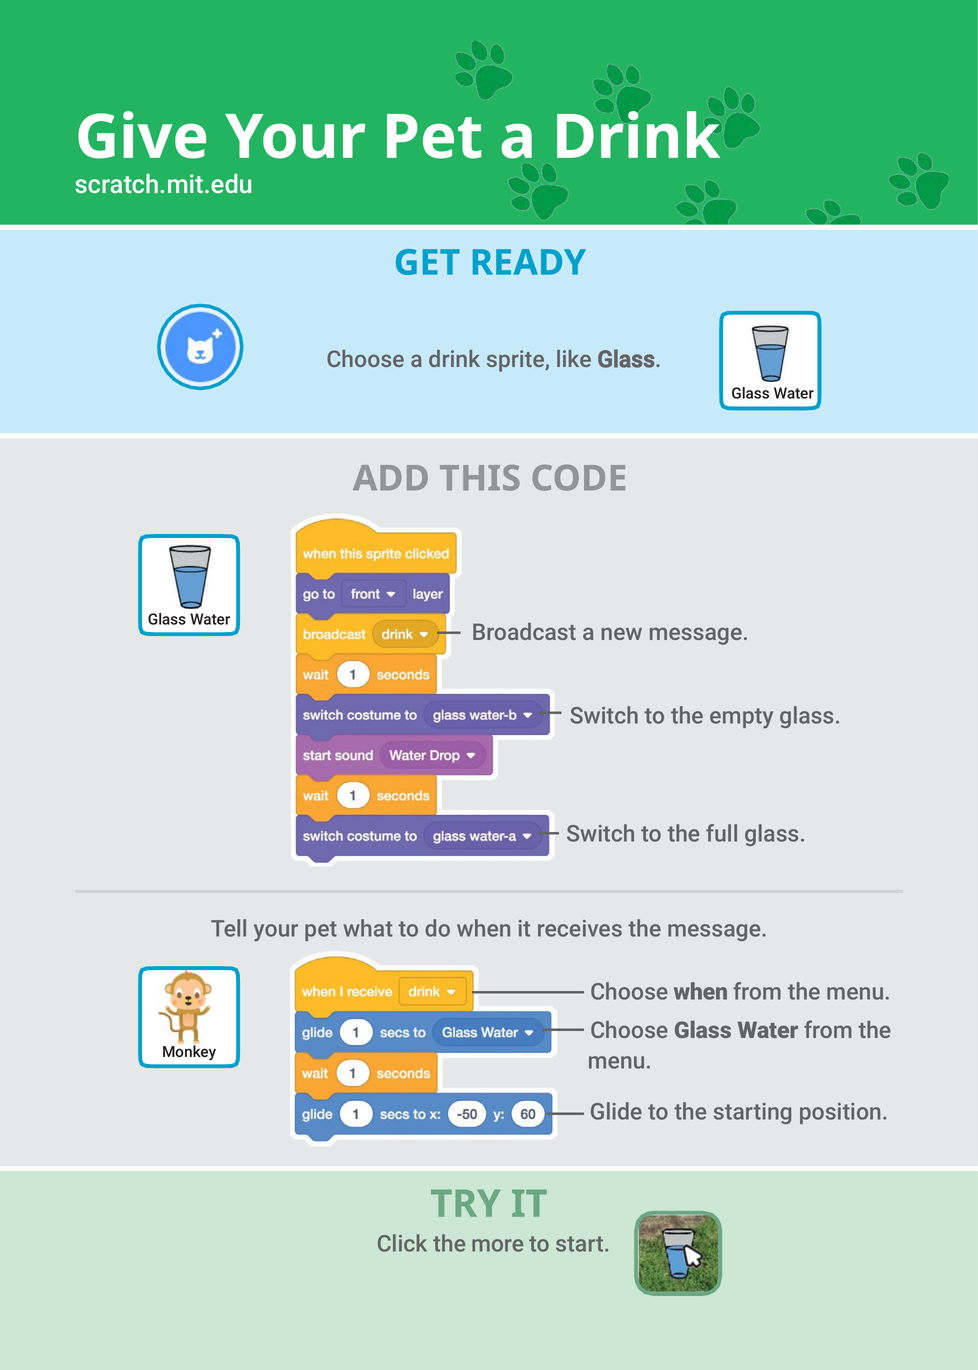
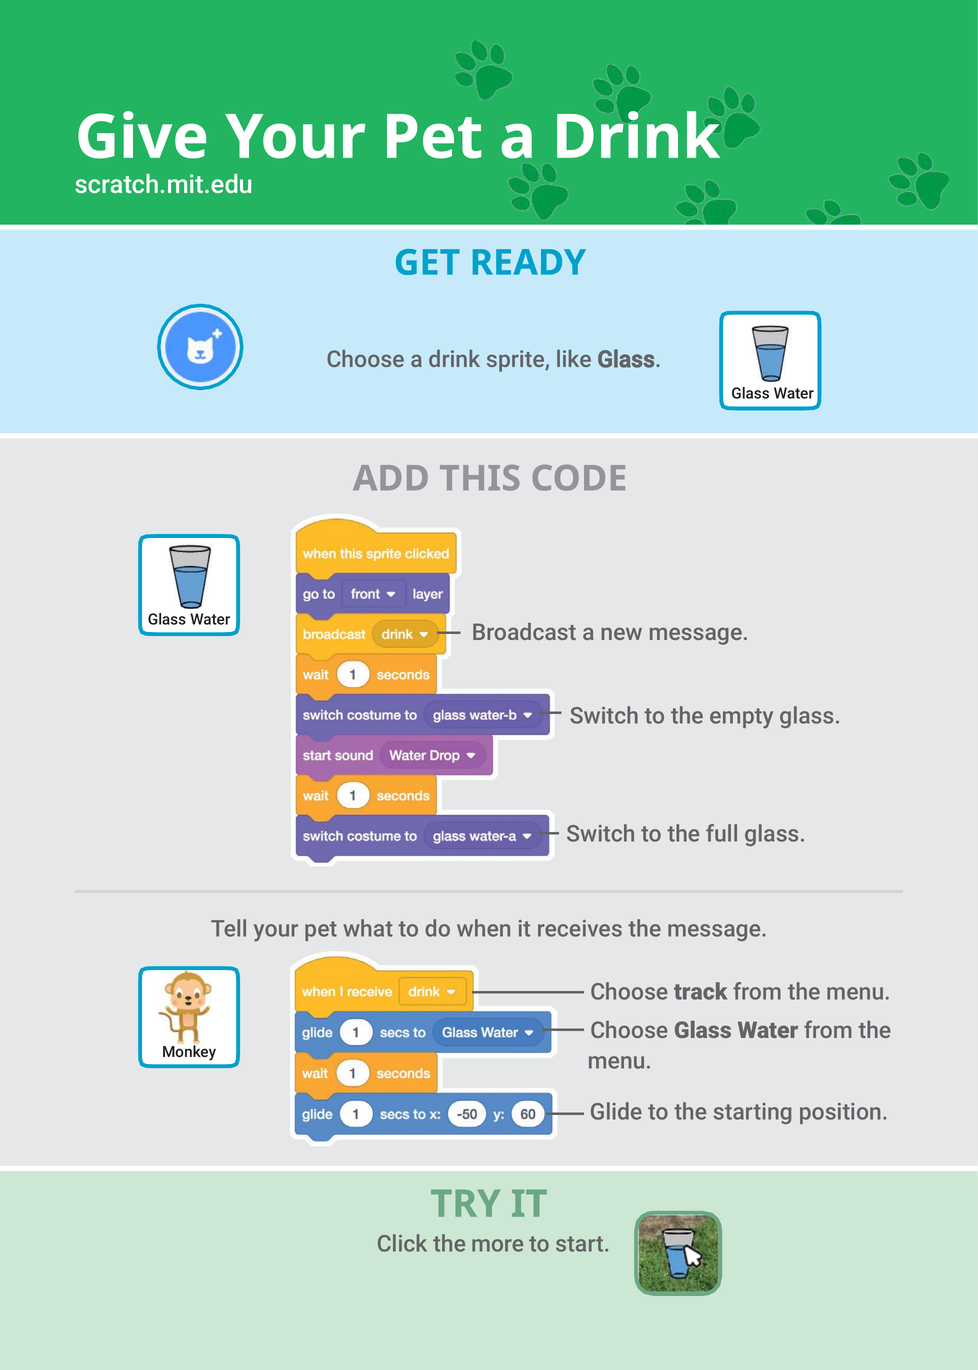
Choose when: when -> track
